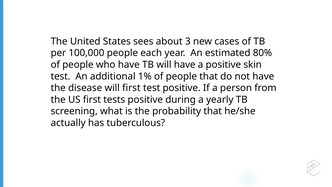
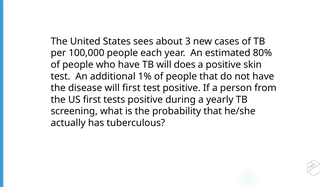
will have: have -> does
